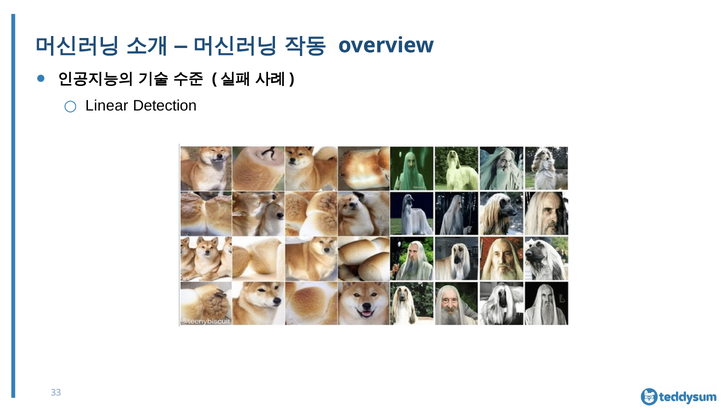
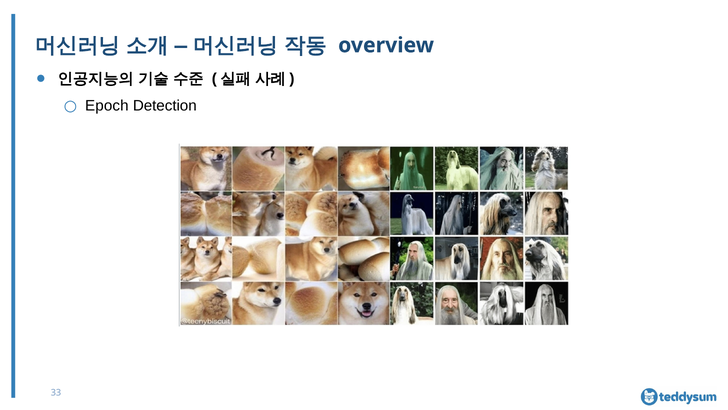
Linear: Linear -> Epoch
